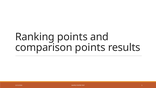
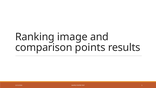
Ranking points: points -> image
